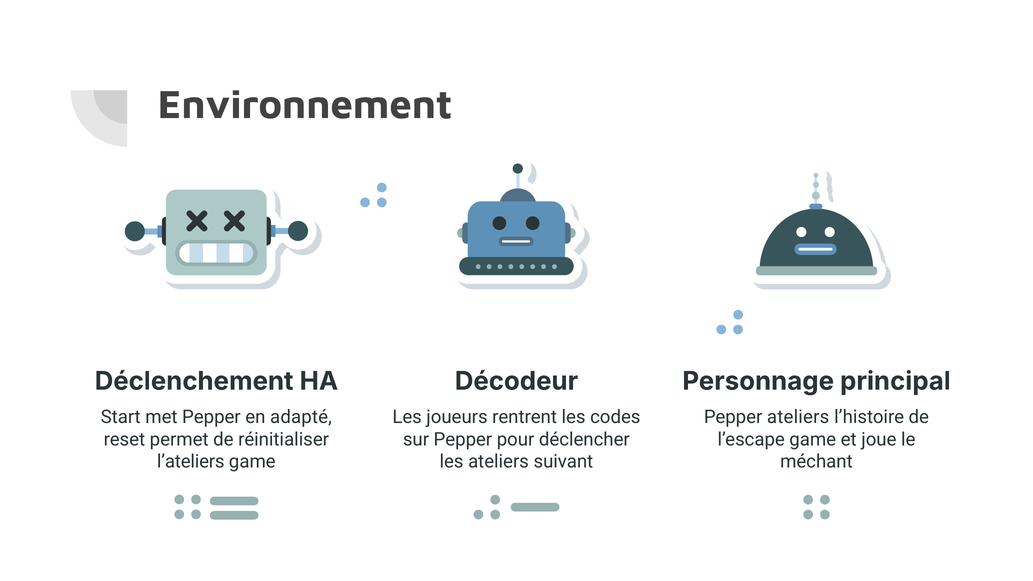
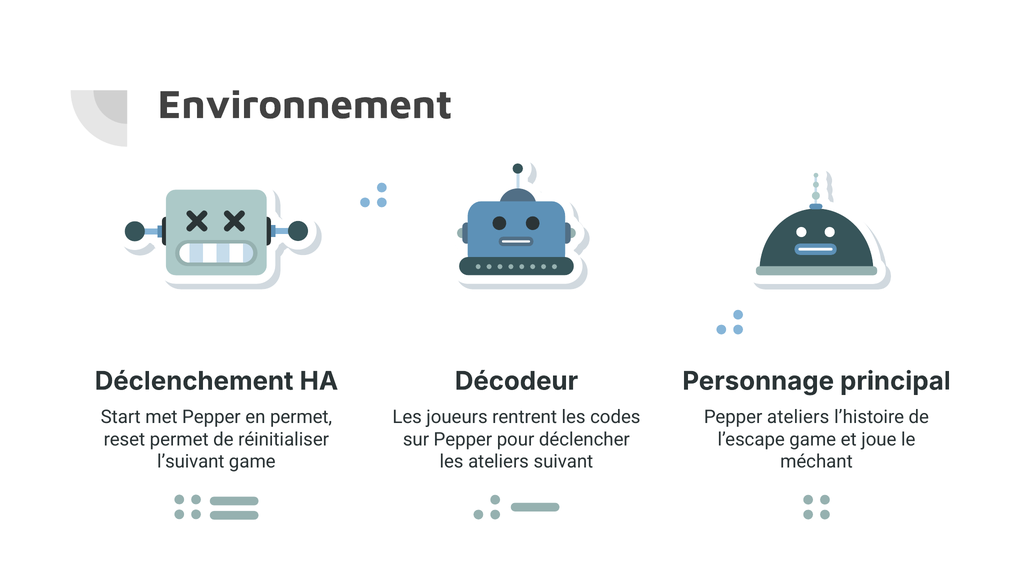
en adapté: adapté -> permet
l’ateliers: l’ateliers -> l’suivant
